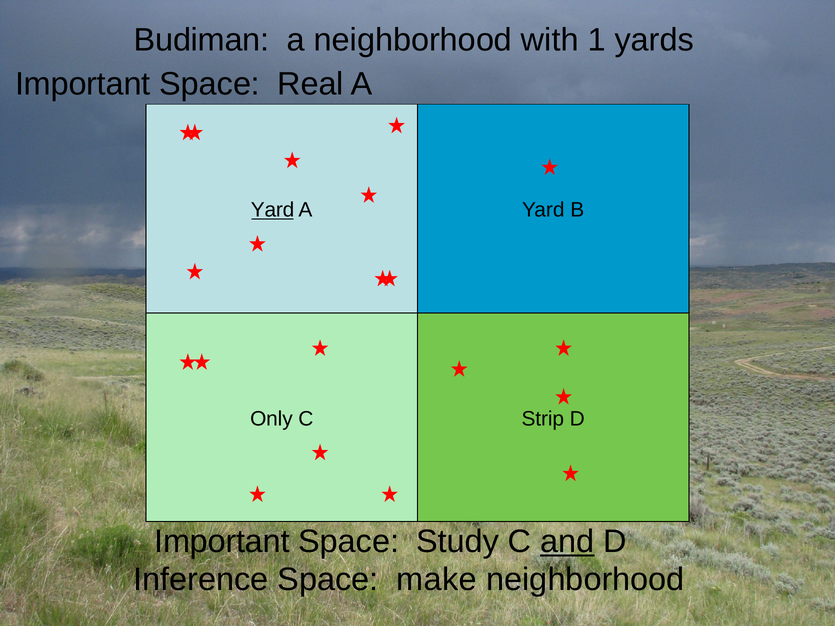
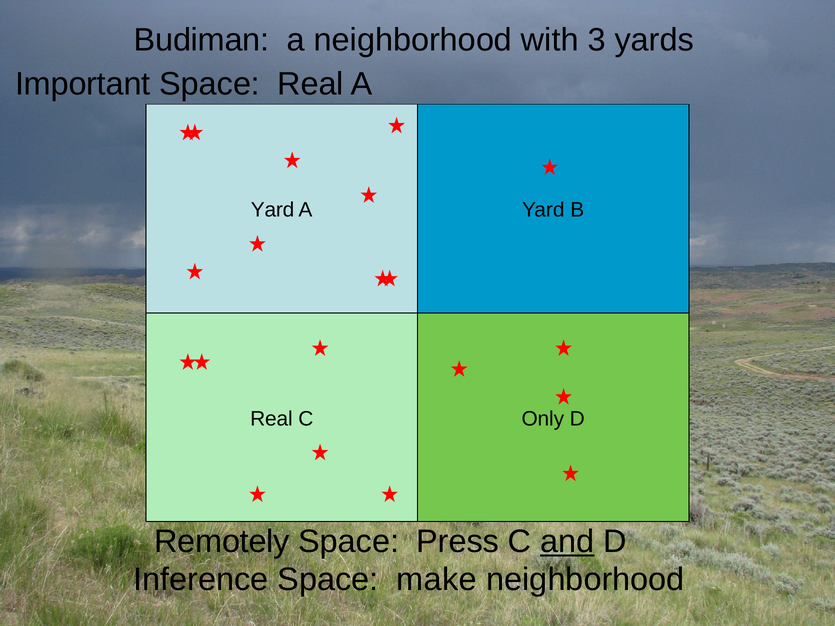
1: 1 -> 3
Yard at (273, 210) underline: present -> none
Only at (271, 419): Only -> Real
Strip: Strip -> Only
Important at (222, 542): Important -> Remotely
Study: Study -> Press
